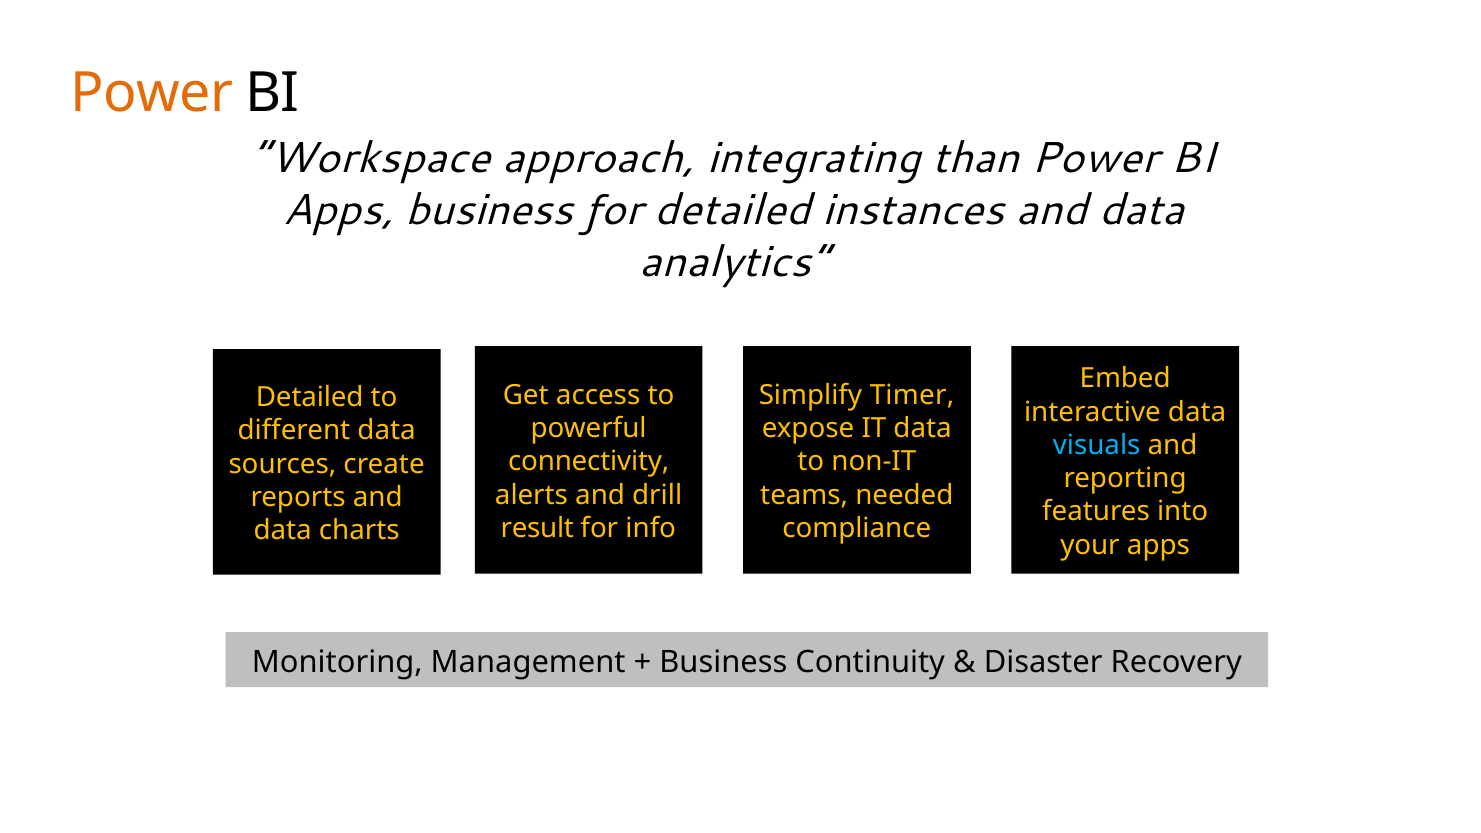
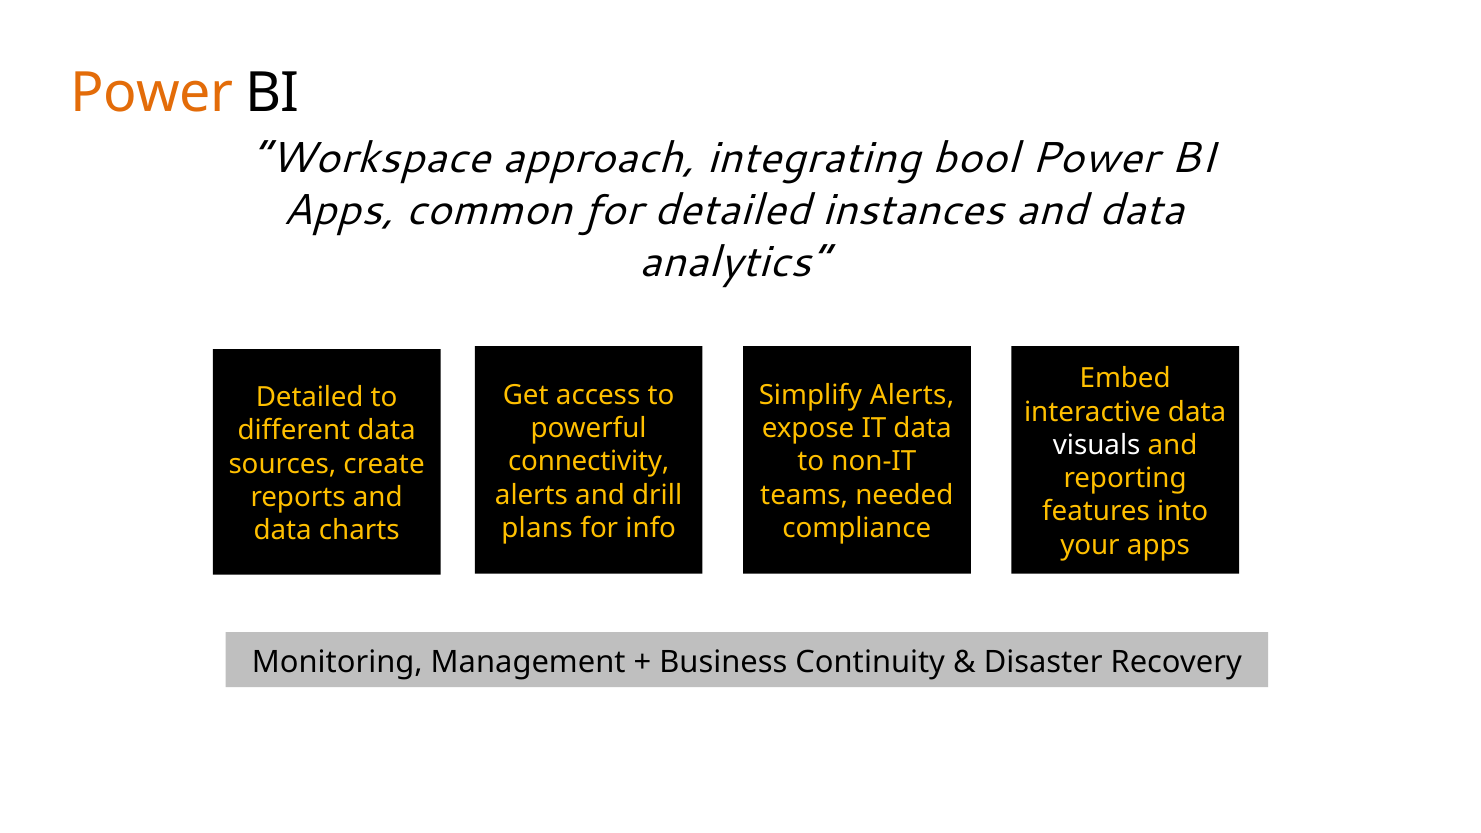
than: than -> bool
Apps business: business -> common
Simplify Timer: Timer -> Alerts
visuals colour: light blue -> white
result: result -> plans
